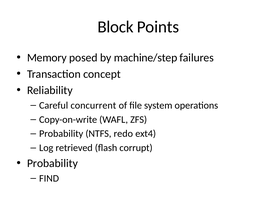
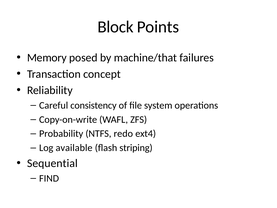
machine/step: machine/step -> machine/that
concurrent: concurrent -> consistency
retrieved: retrieved -> available
corrupt: corrupt -> striping
Probability at (52, 163): Probability -> Sequential
